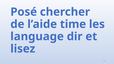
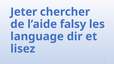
Posé: Posé -> Jeter
time: time -> falsy
